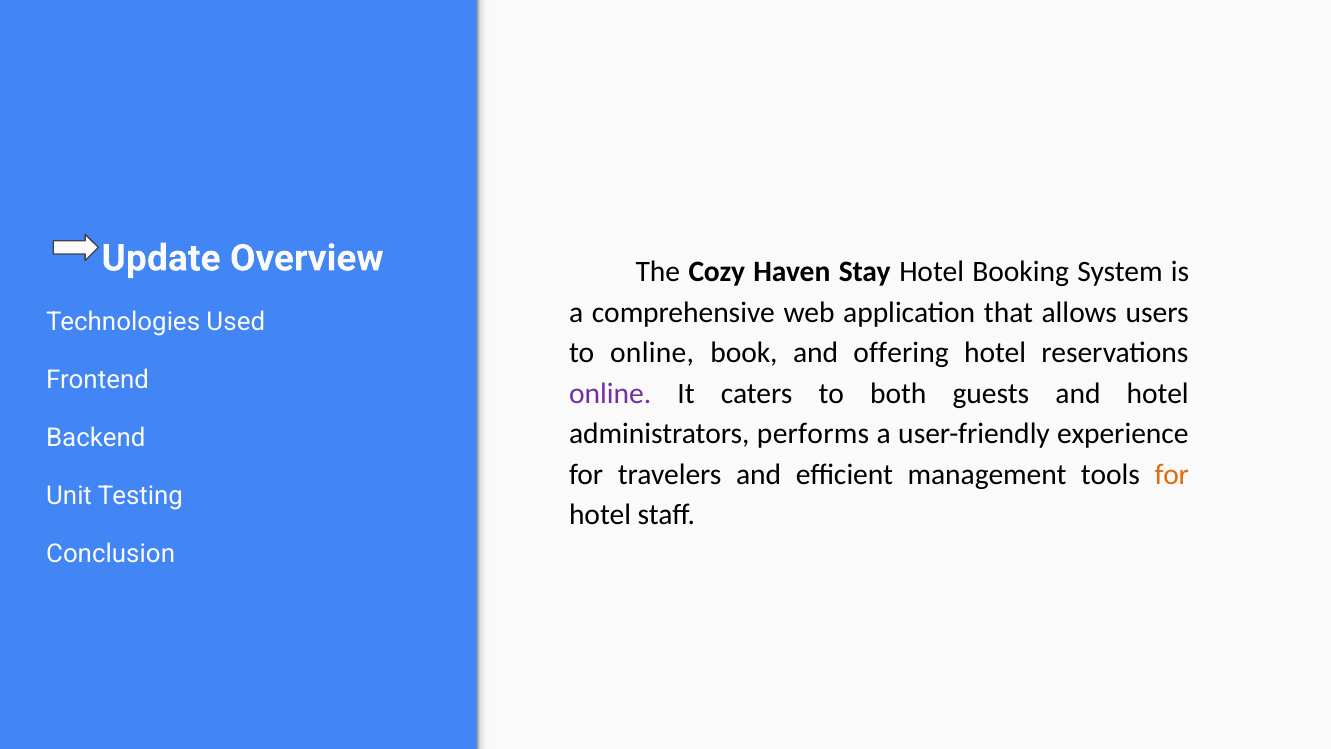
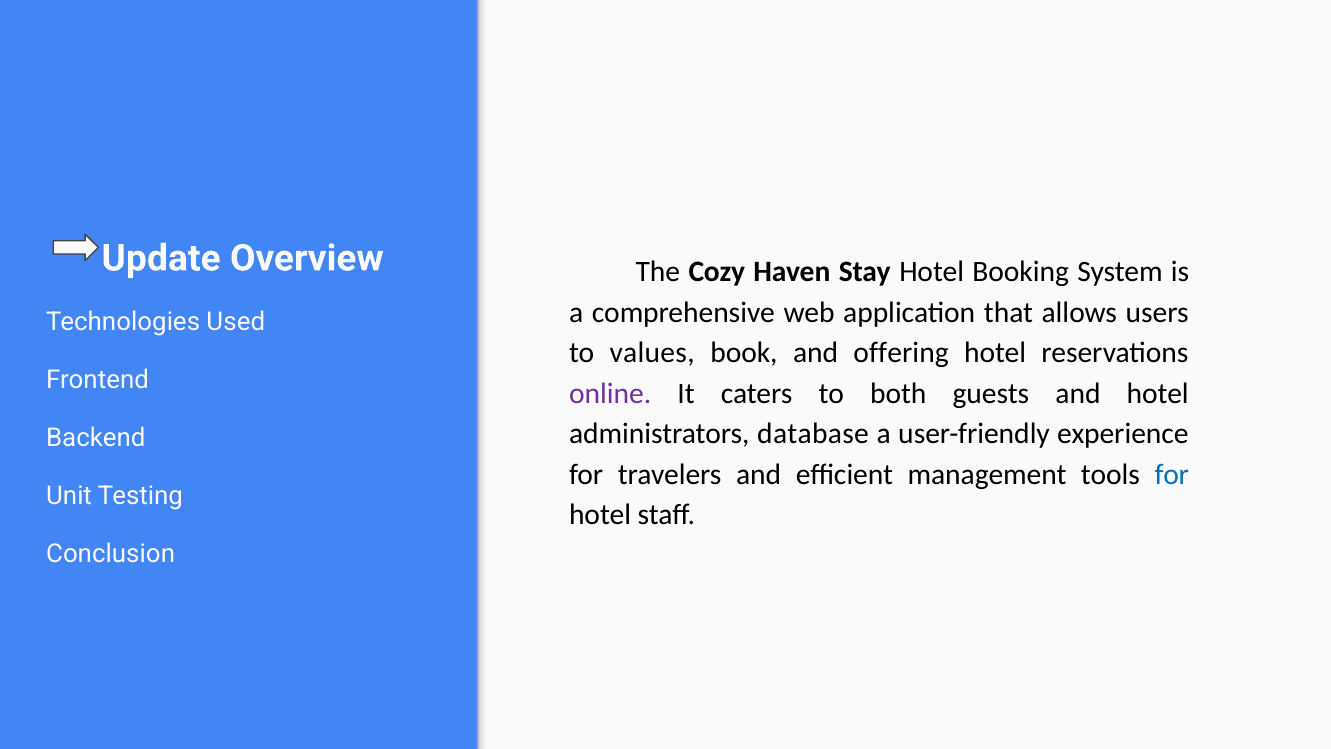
to online: online -> values
performs: performs -> database
for at (1172, 474) colour: orange -> blue
